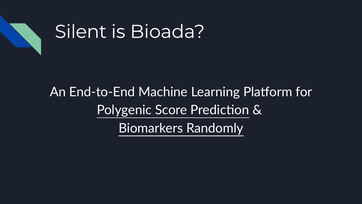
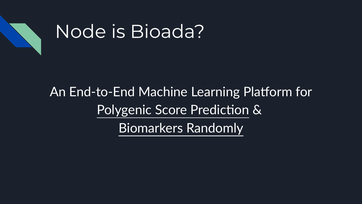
Silent: Silent -> Node
